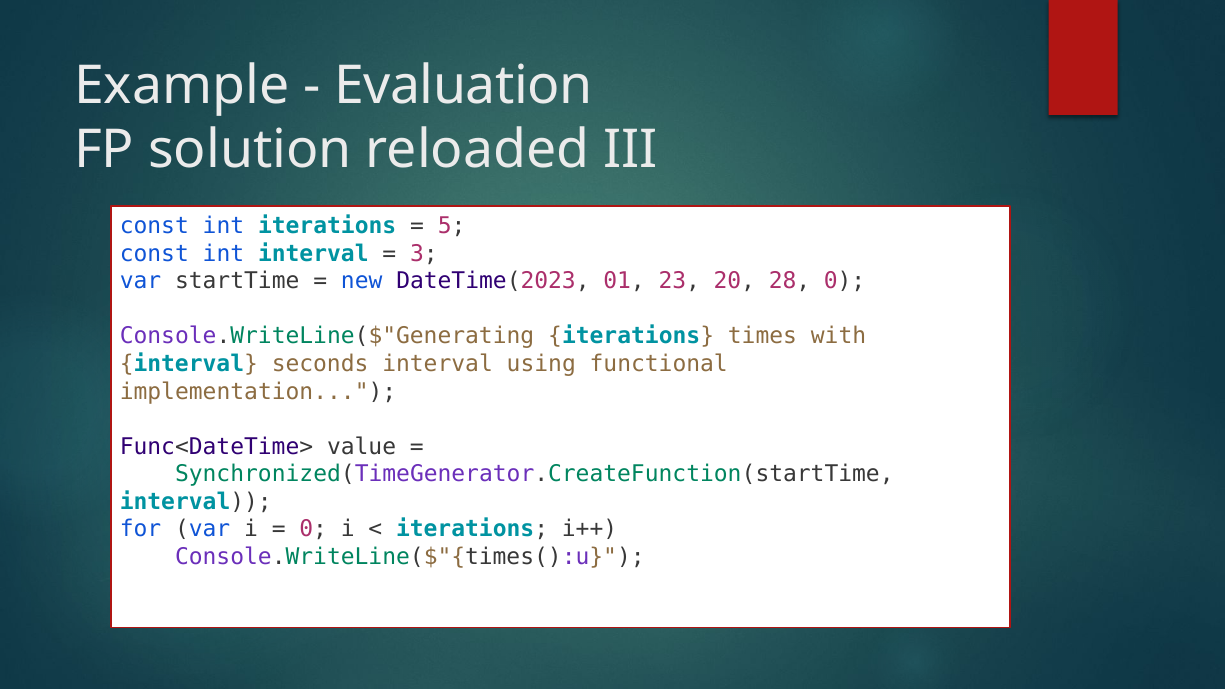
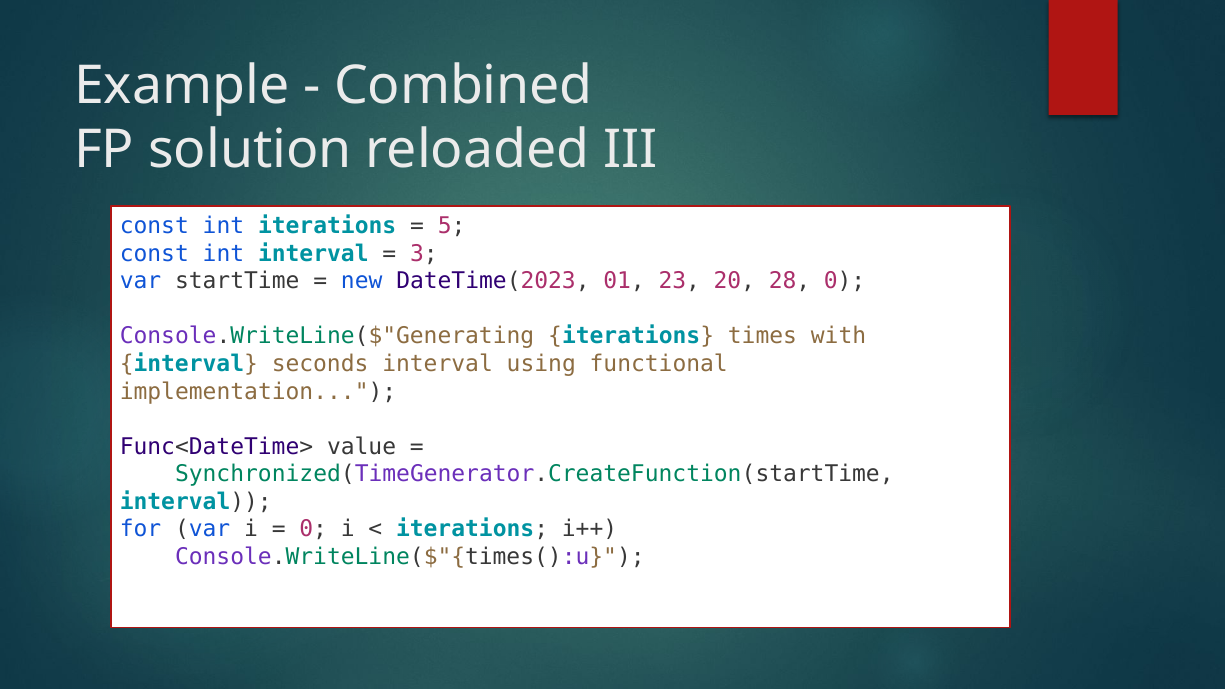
Evaluation: Evaluation -> Combined
